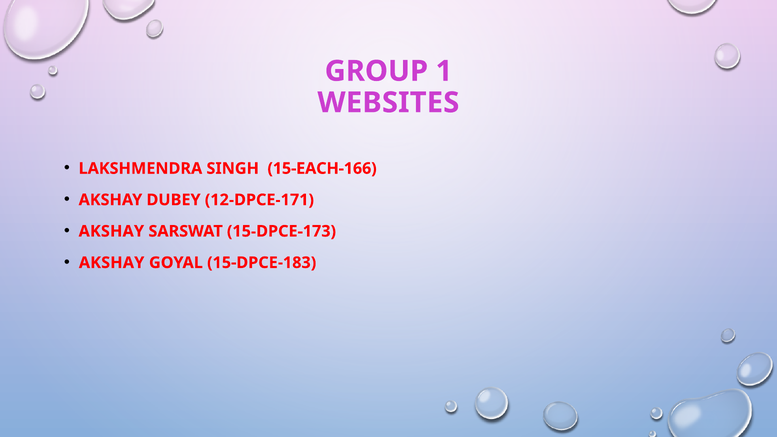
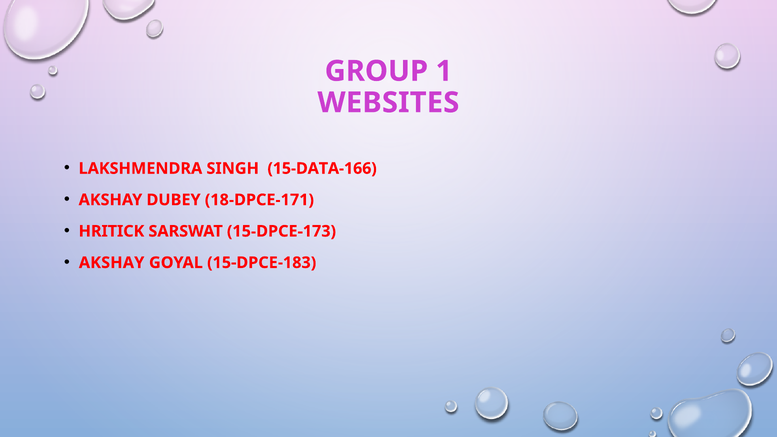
15-EACH-166: 15-EACH-166 -> 15-DATA-166
12-DPCE-171: 12-DPCE-171 -> 18-DPCE-171
AKSHAY at (111, 231): AKSHAY -> HRITICK
